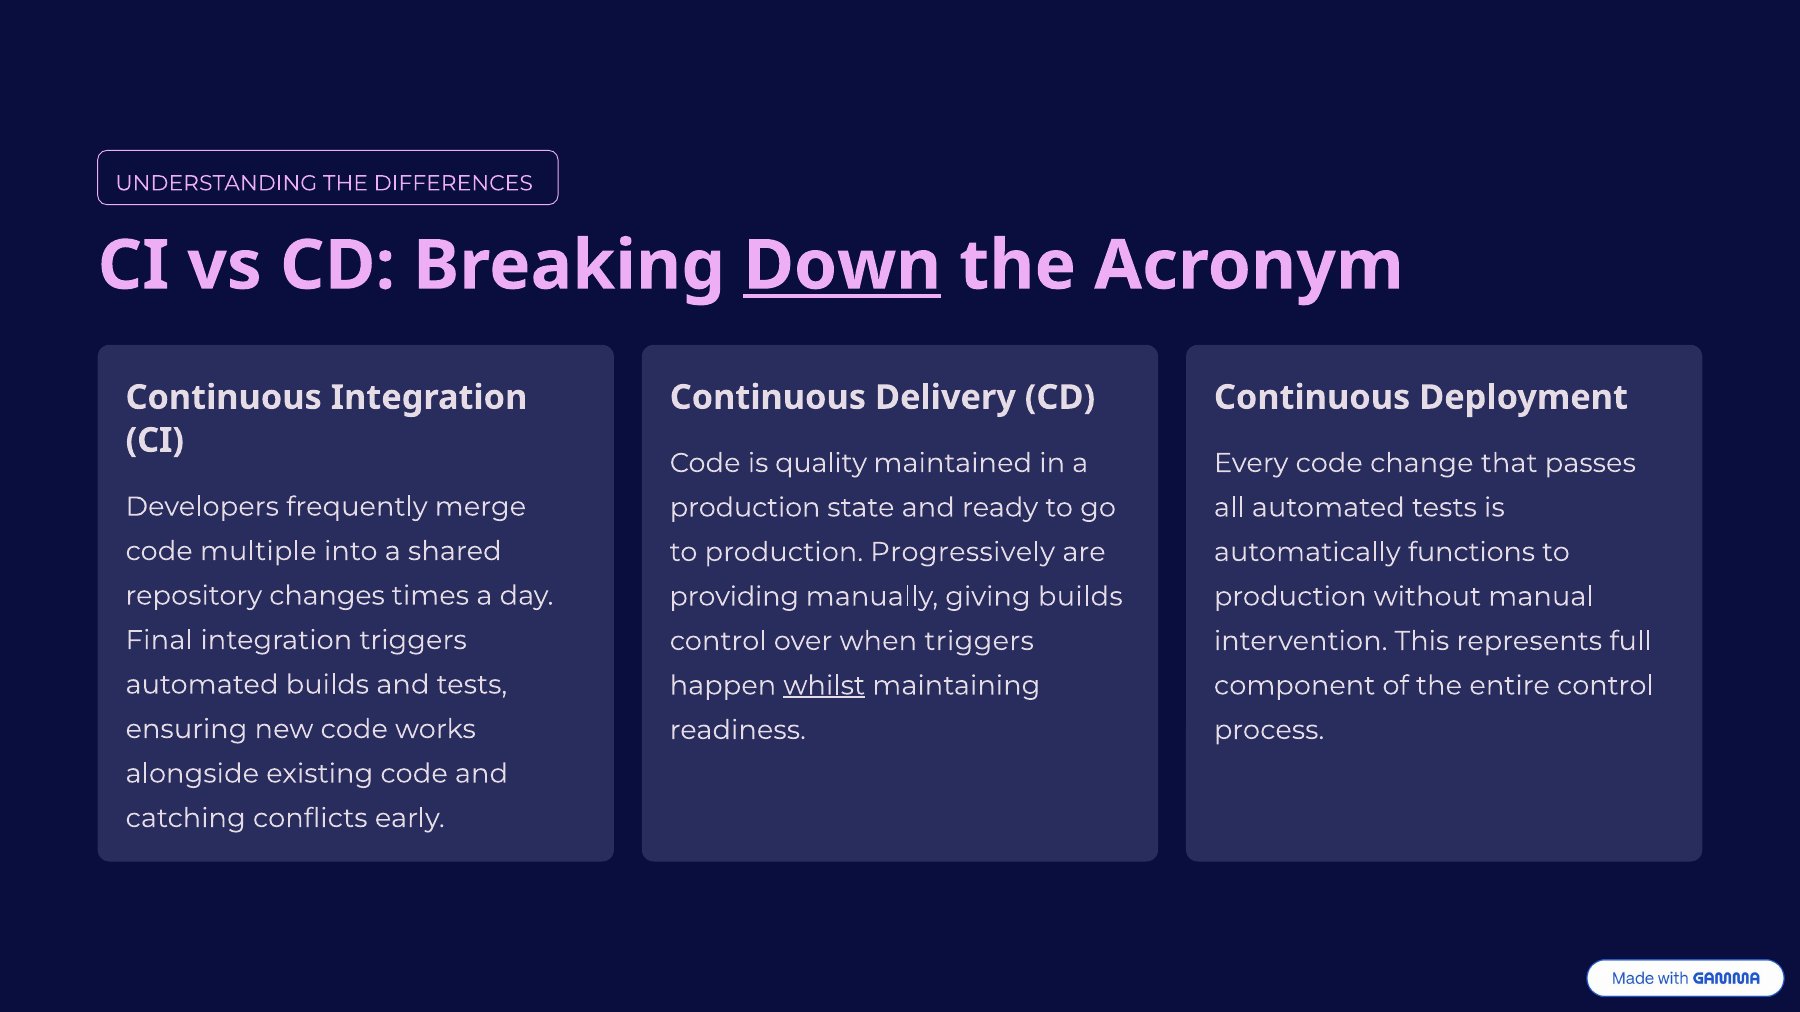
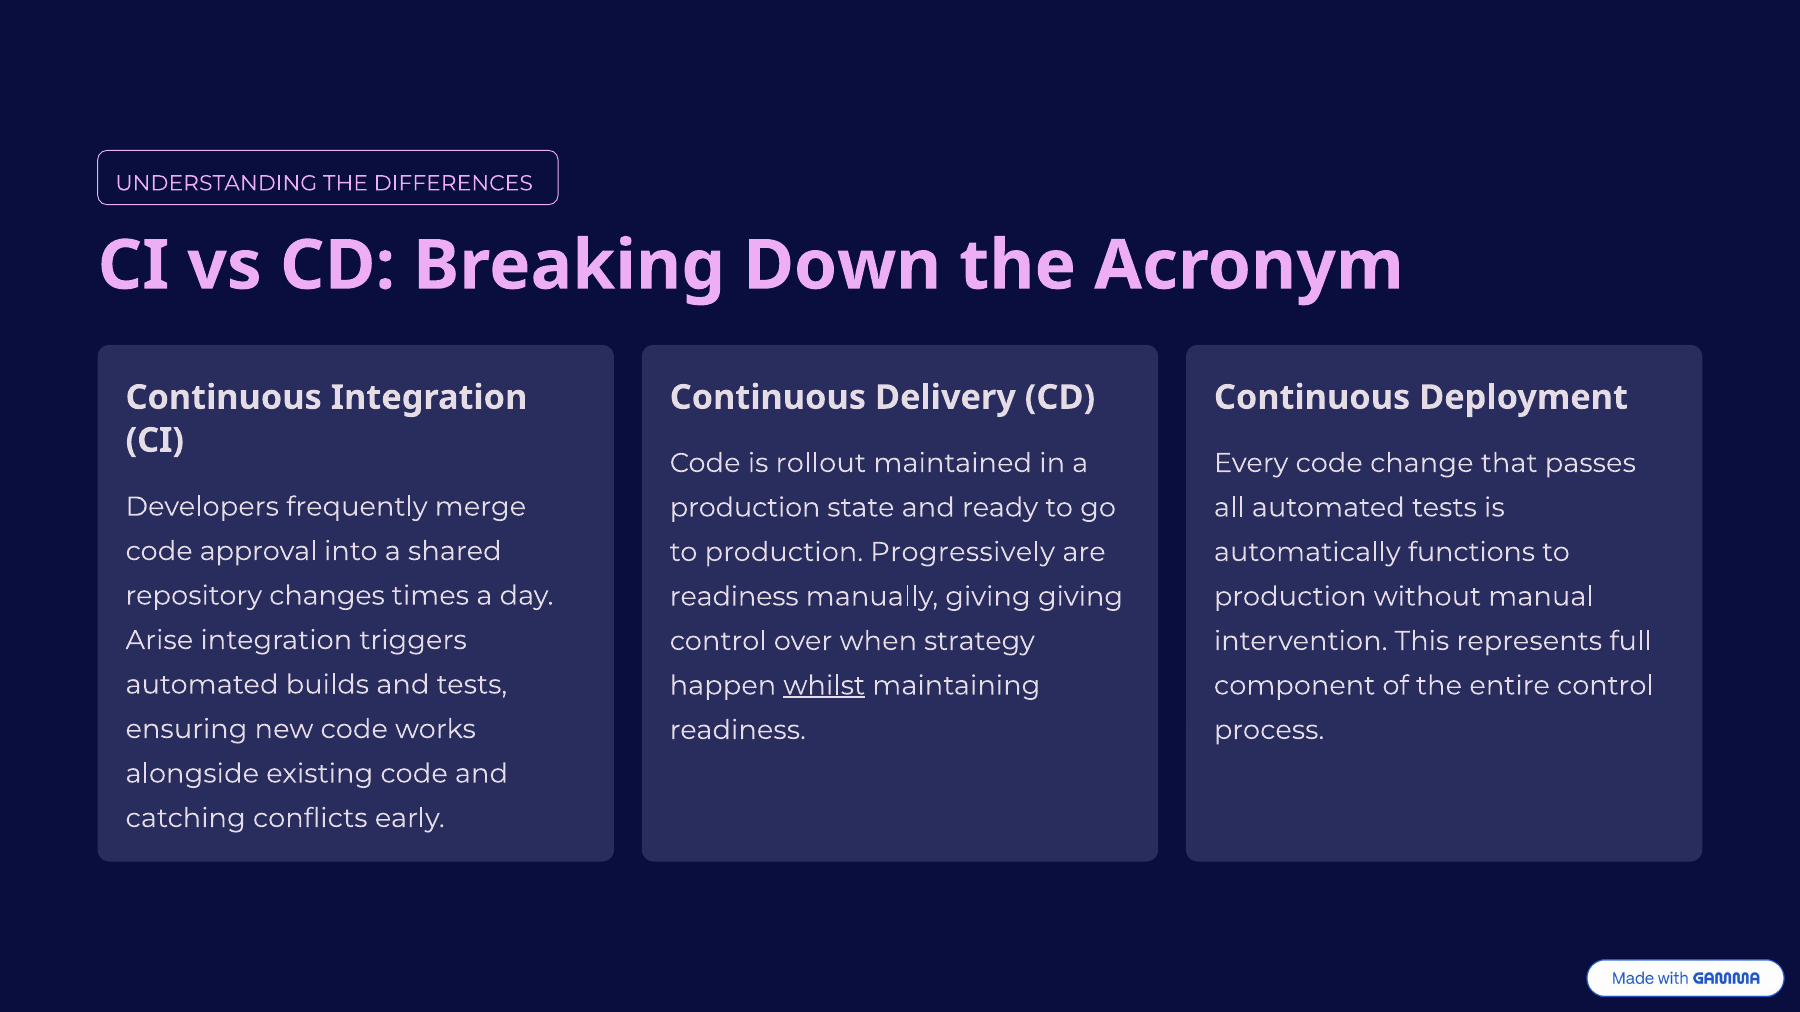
Down underline: present -> none
quality: quality -> rollout
multiple: multiple -> approval
providing at (734, 597): providing -> readiness
giving builds: builds -> giving
Final: Final -> Arise
when triggers: triggers -> strategy
